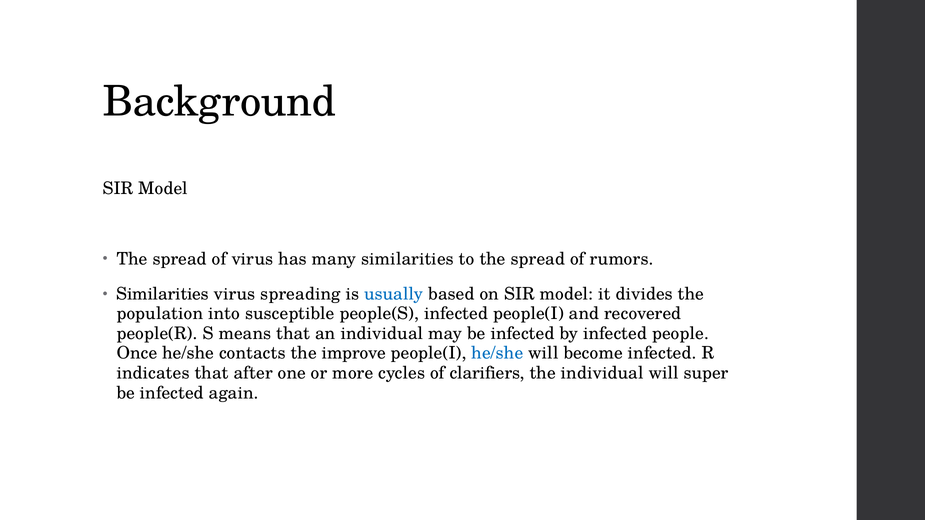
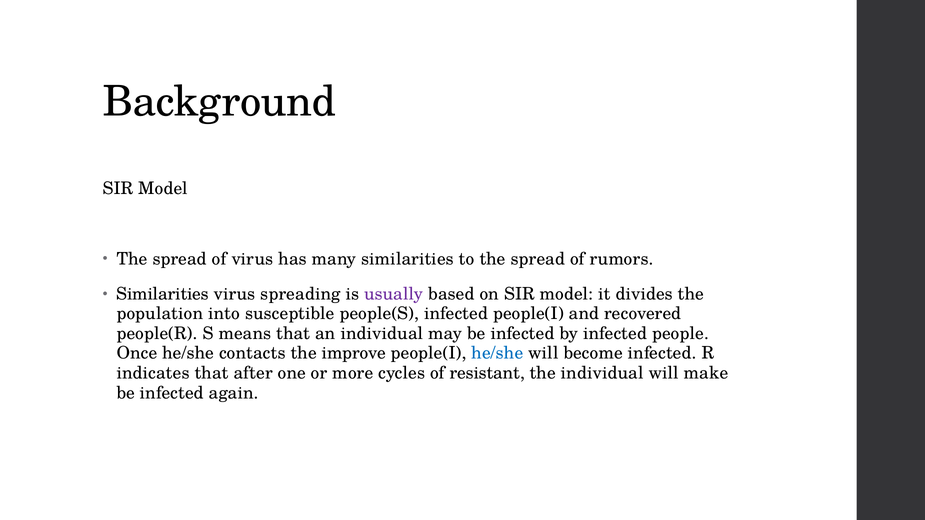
usually colour: blue -> purple
clarifiers: clarifiers -> resistant
super: super -> make
